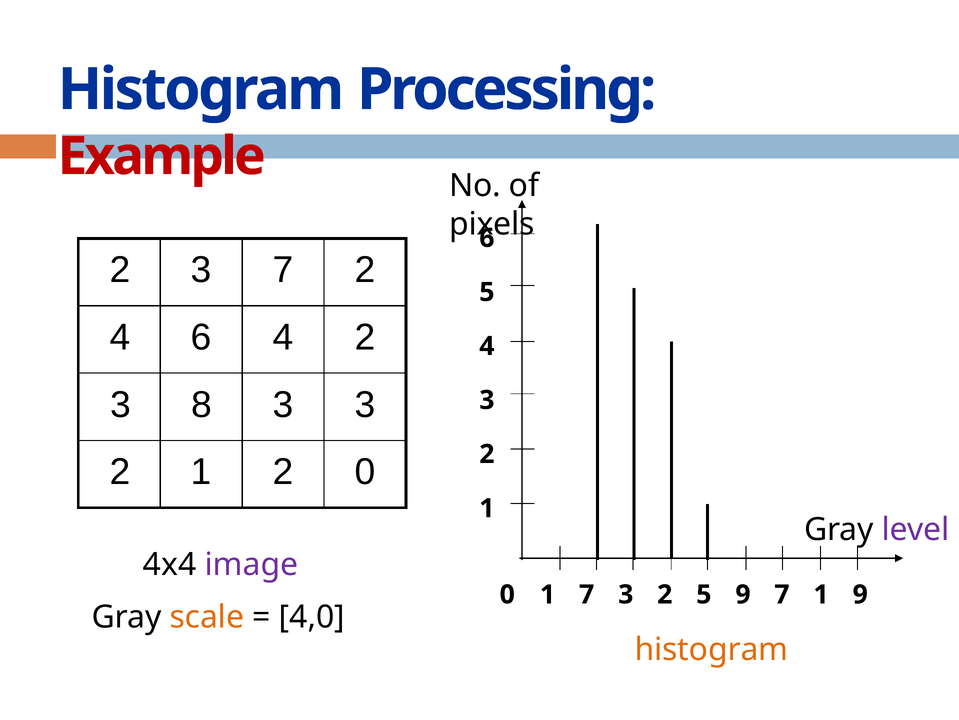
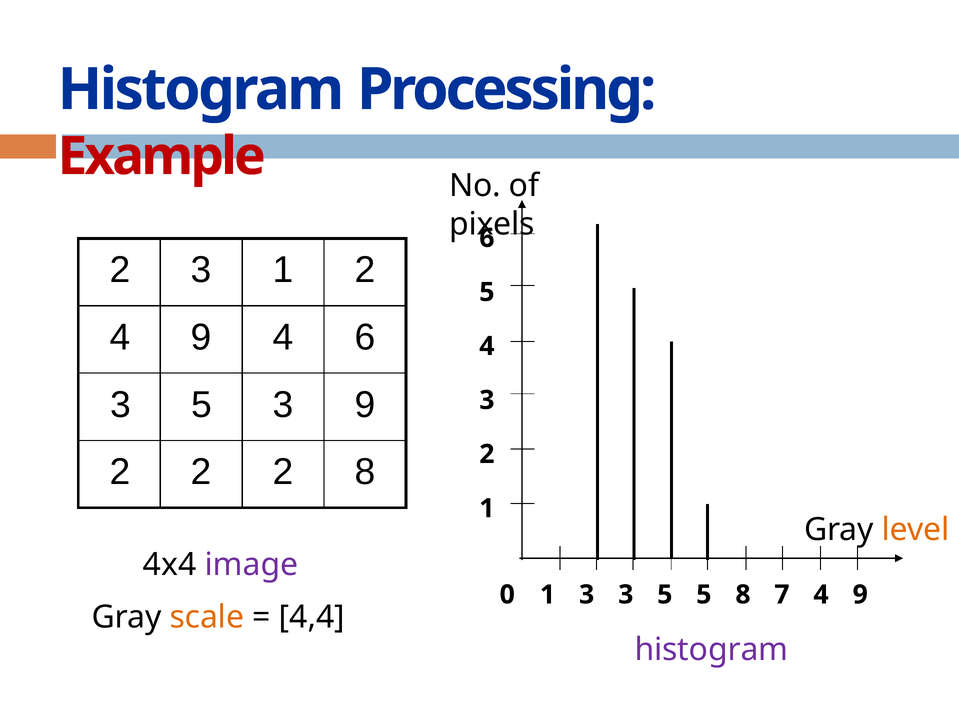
3 7: 7 -> 1
6 at (201, 337): 6 -> 9
4 2: 2 -> 6
8 at (201, 404): 8 -> 5
3 3: 3 -> 9
1 at (201, 472): 1 -> 2
2 0: 0 -> 8
level colour: purple -> orange
1 7: 7 -> 3
2 at (665, 594): 2 -> 5
5 9: 9 -> 8
7 1: 1 -> 4
4,0: 4,0 -> 4,4
histogram at (711, 649) colour: orange -> purple
